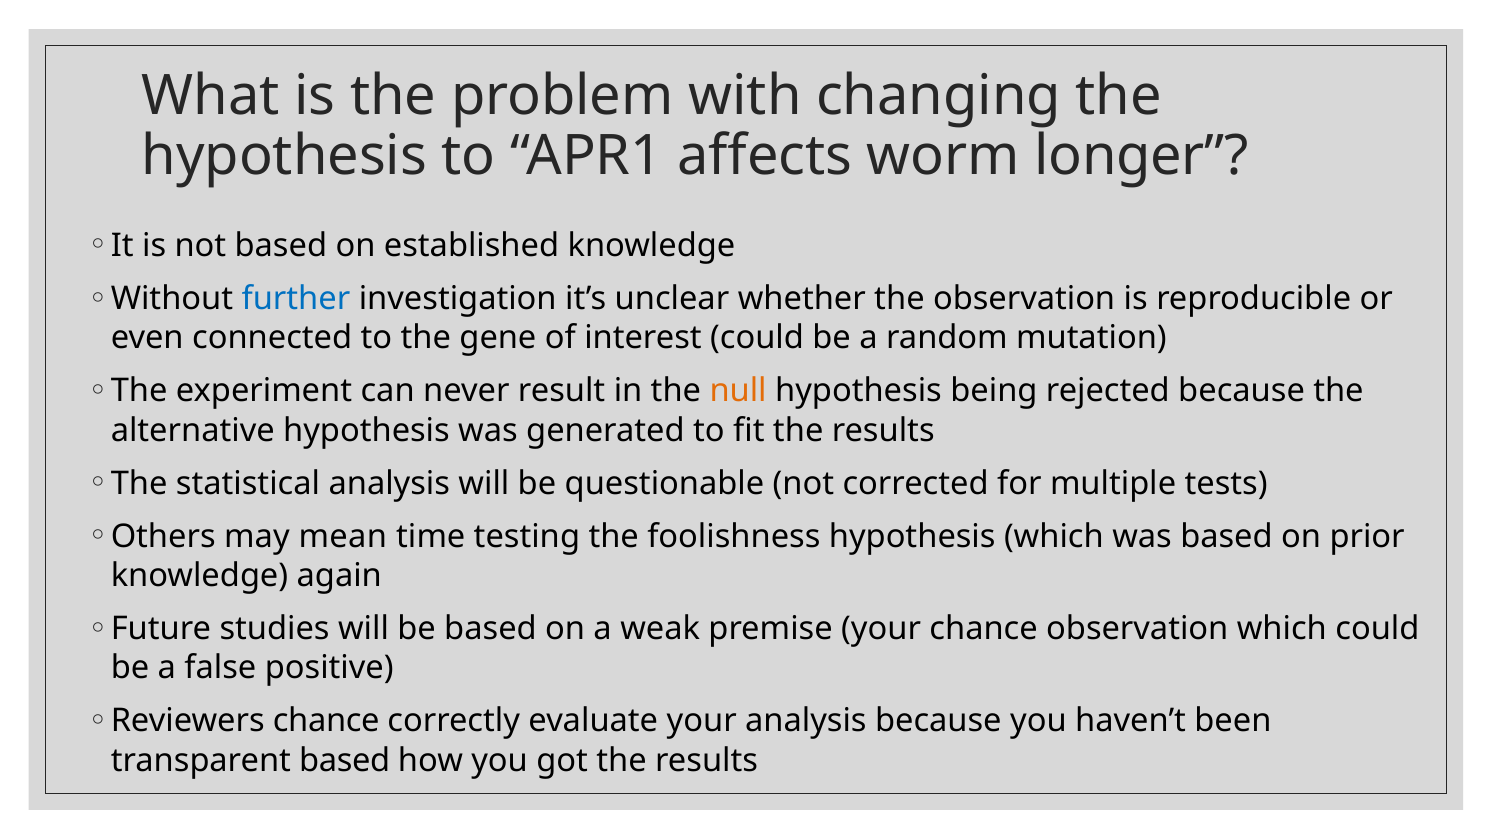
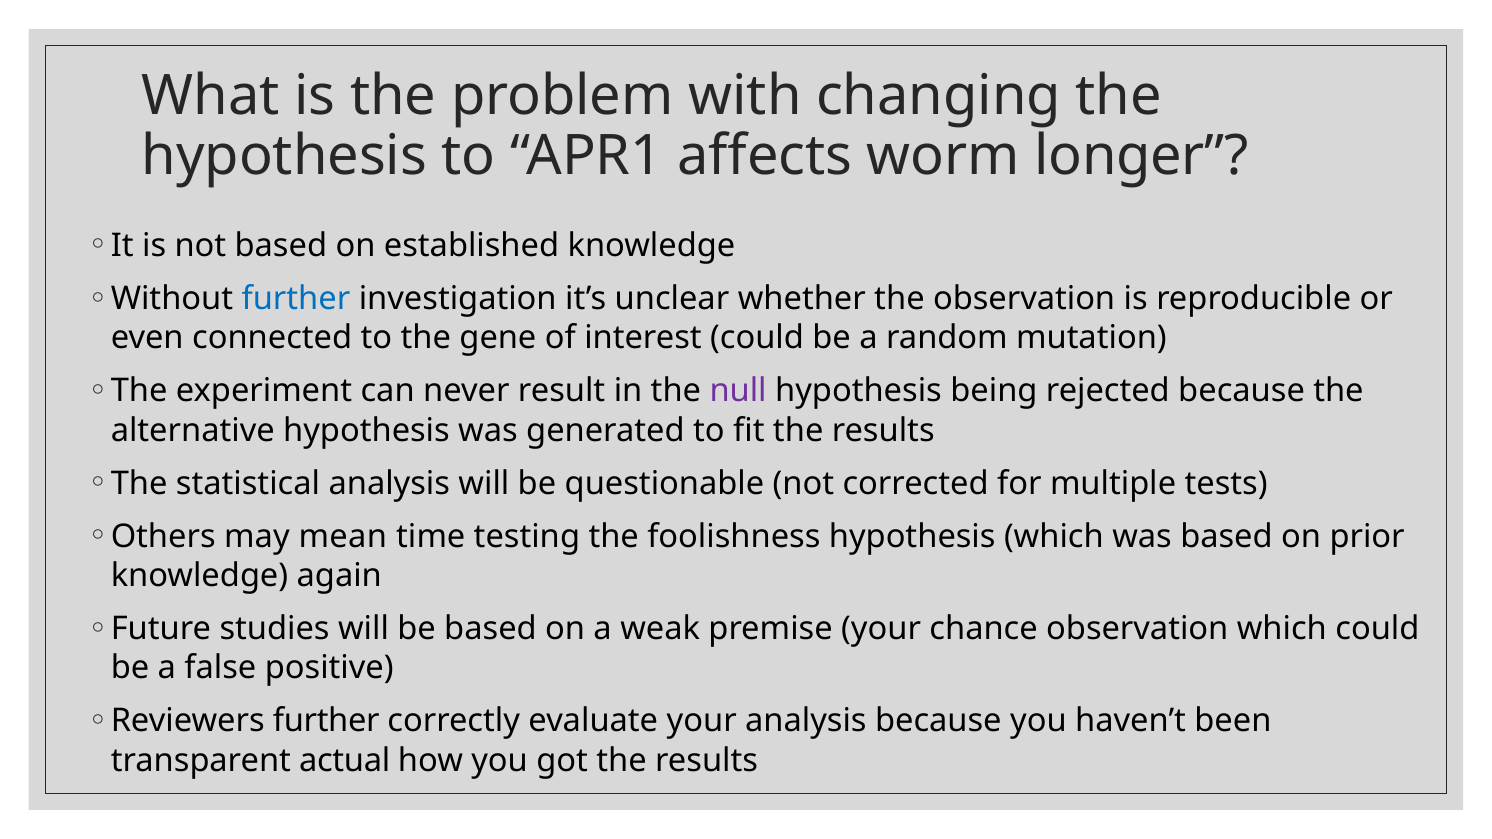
null colour: orange -> purple
Reviewers chance: chance -> further
transparent based: based -> actual
